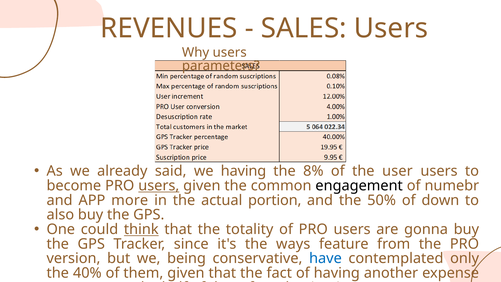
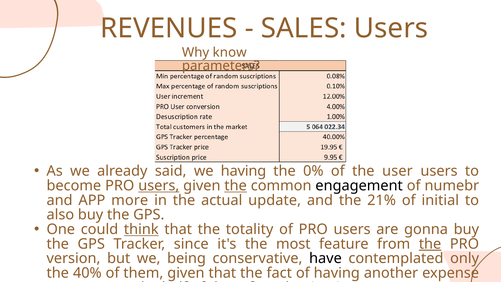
Why users: users -> know
8%: 8% -> 0%
the at (236, 186) underline: none -> present
portion: portion -> update
50%: 50% -> 21%
down: down -> initial
ways: ways -> most
the at (430, 244) underline: none -> present
have colour: blue -> black
